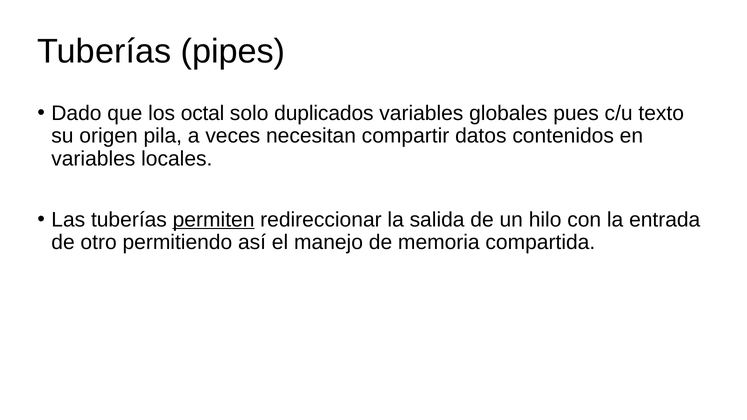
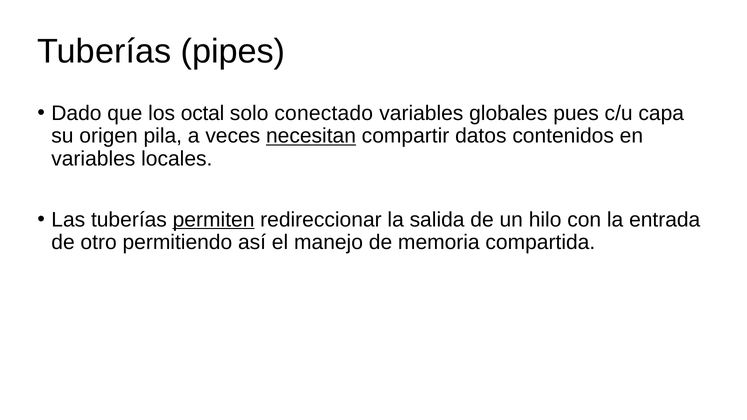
duplicados: duplicados -> conectado
texto: texto -> capa
necesitan underline: none -> present
